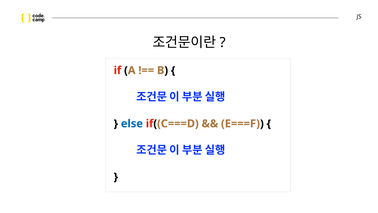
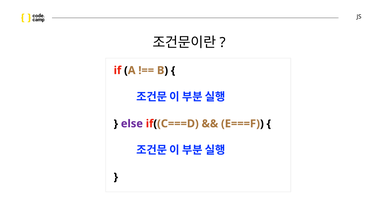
else colour: blue -> purple
